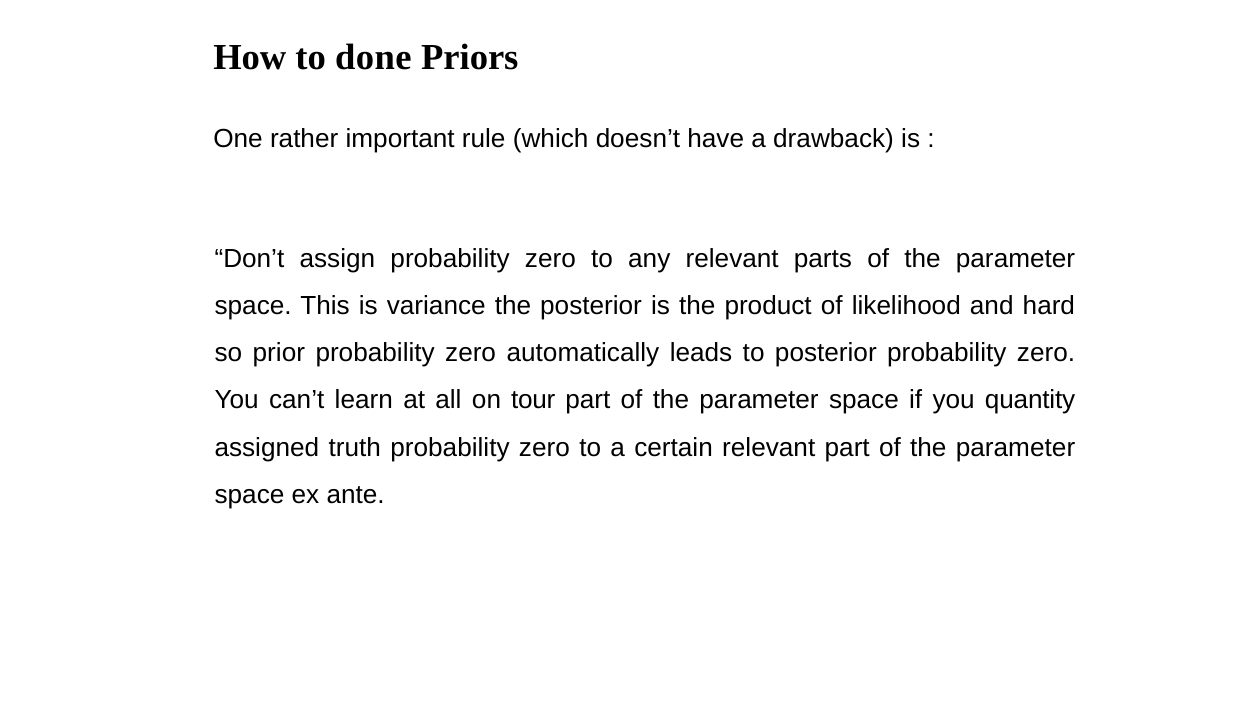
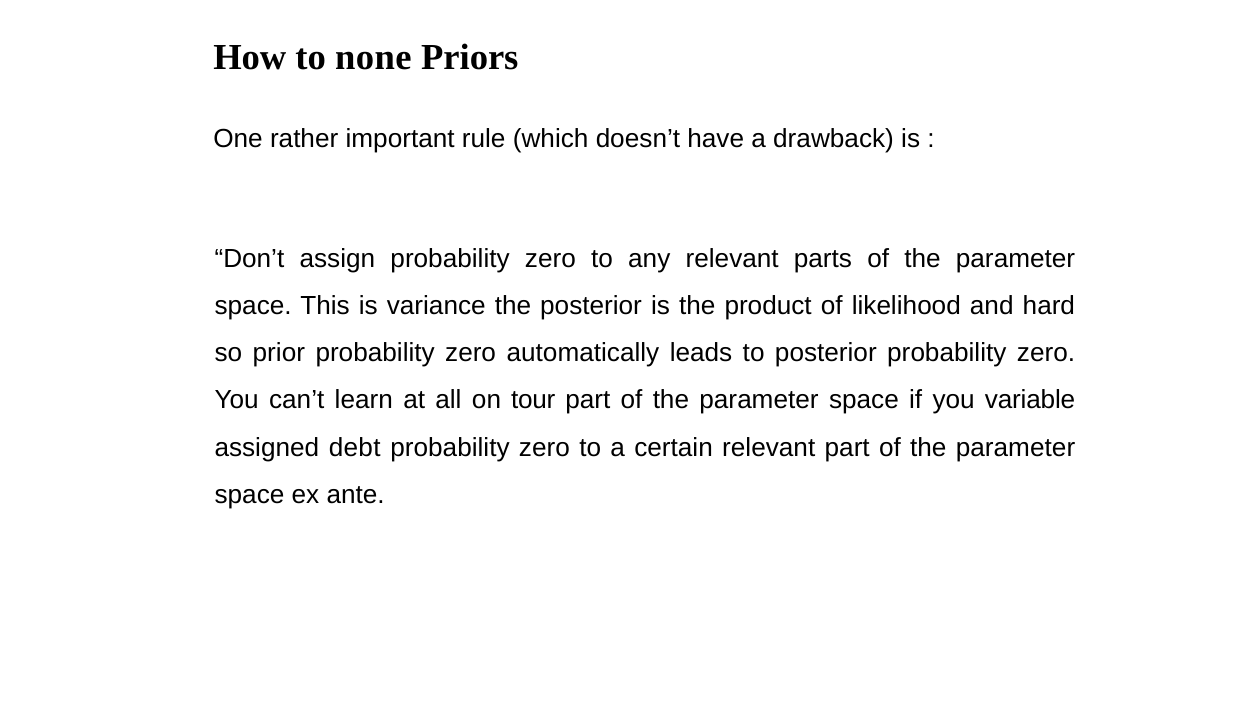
done: done -> none
quantity: quantity -> variable
truth: truth -> debt
